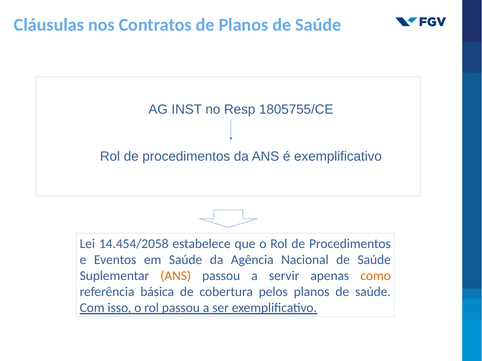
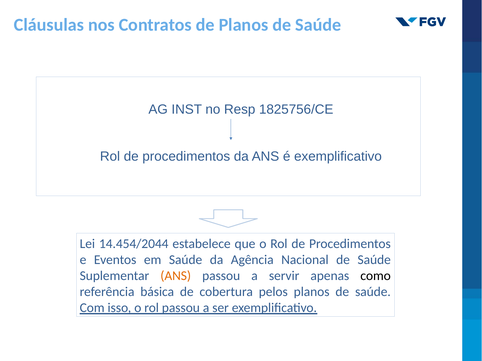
1805755/CE: 1805755/CE -> 1825756/CE
14.454/2058: 14.454/2058 -> 14.454/2044
como colour: orange -> black
